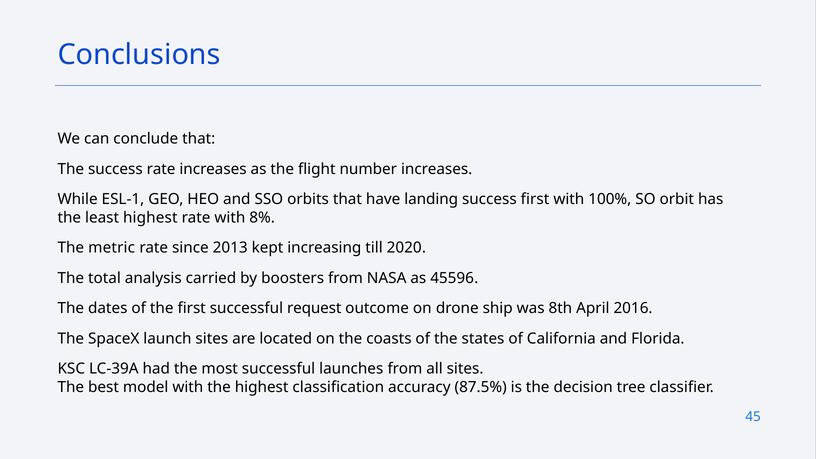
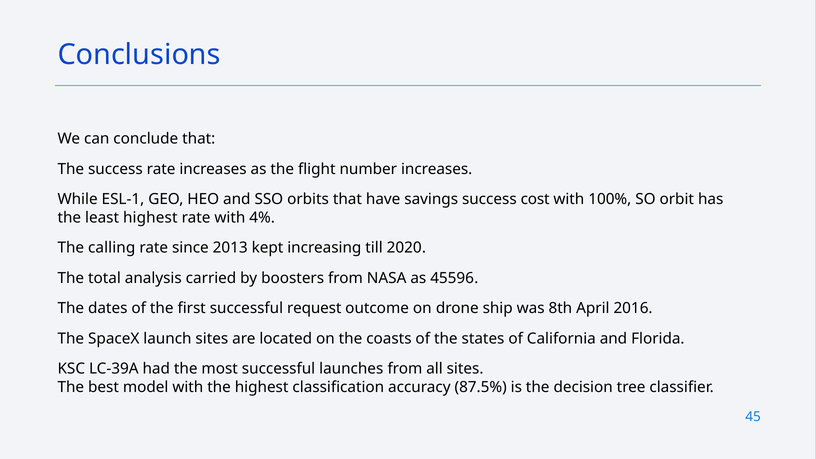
landing: landing -> savings
success first: first -> cost
8%: 8% -> 4%
metric: metric -> calling
